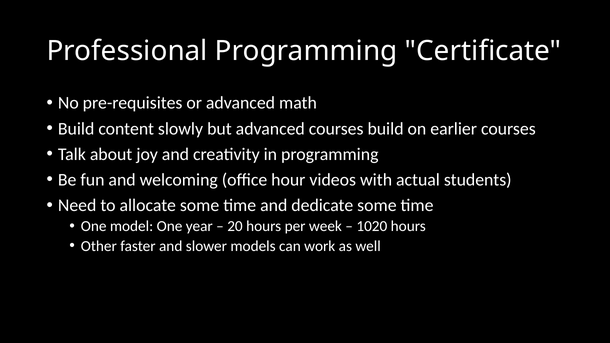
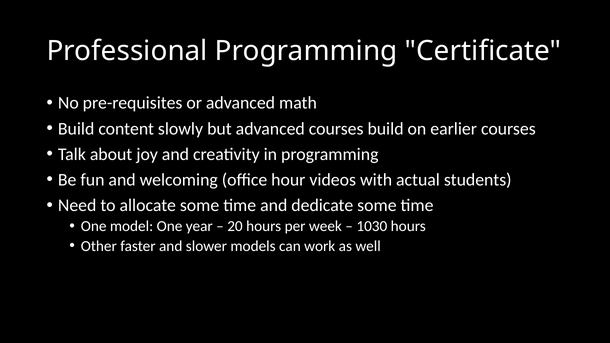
1020: 1020 -> 1030
